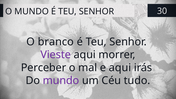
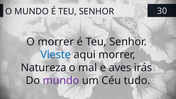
O branco: branco -> morrer
Vieste colour: purple -> blue
Perceber: Perceber -> Natureza
e aqui: aqui -> aves
